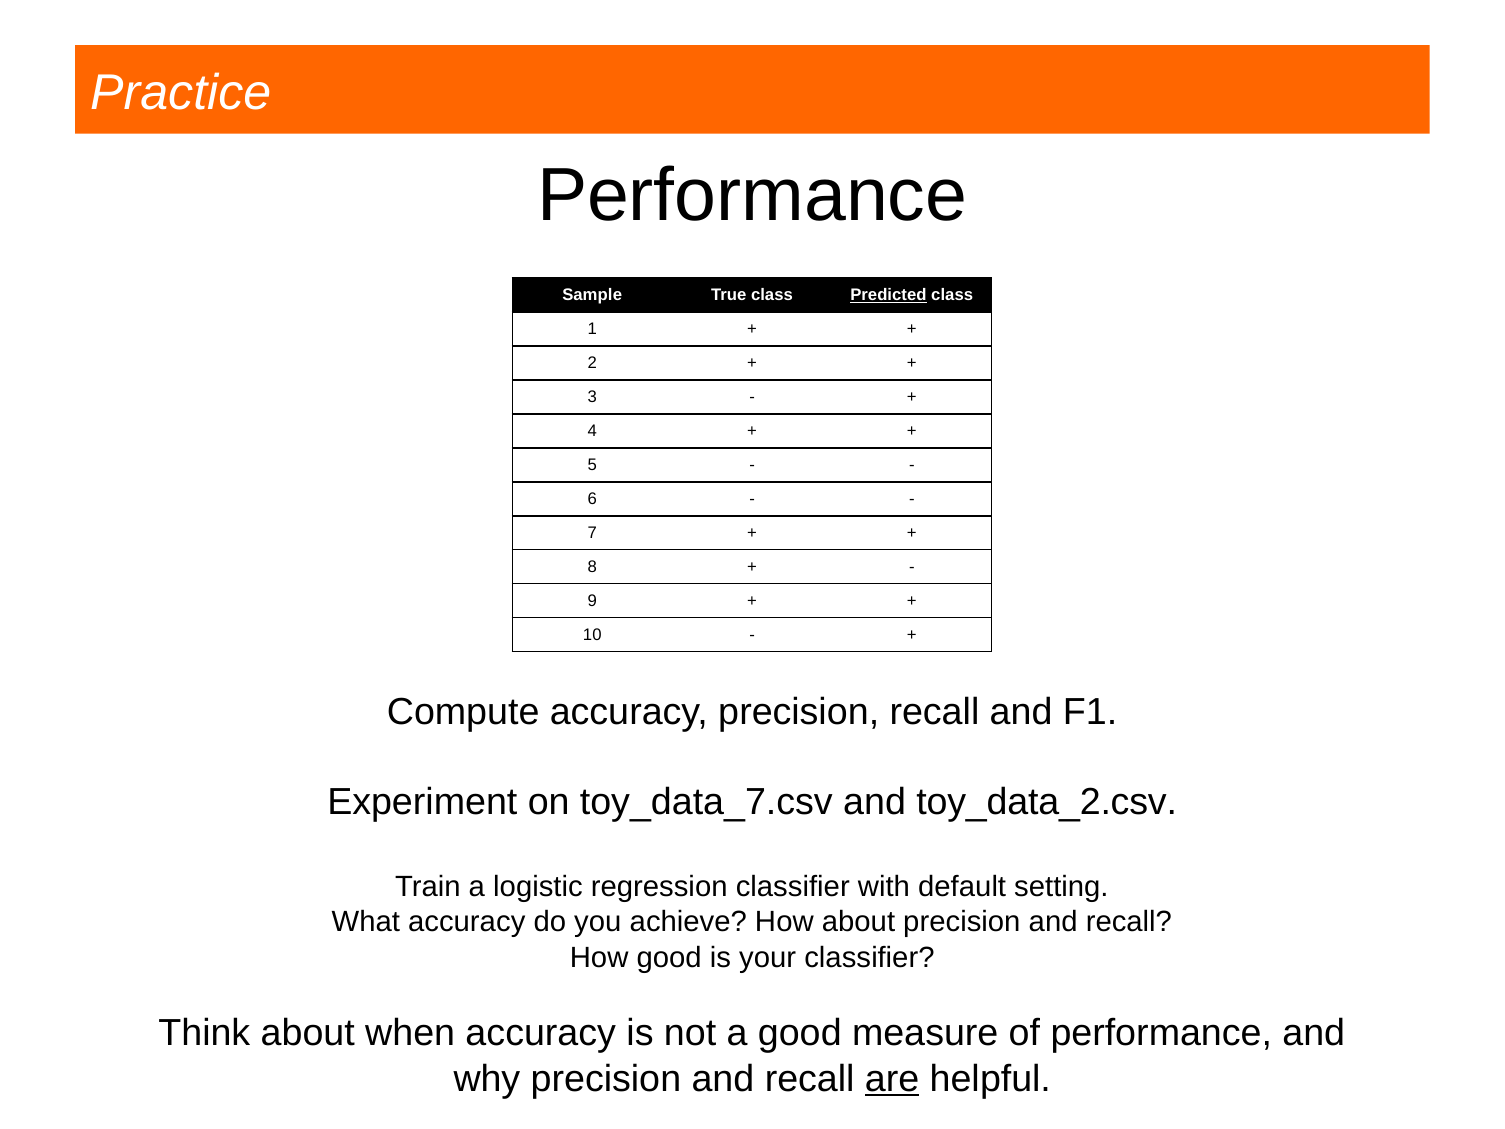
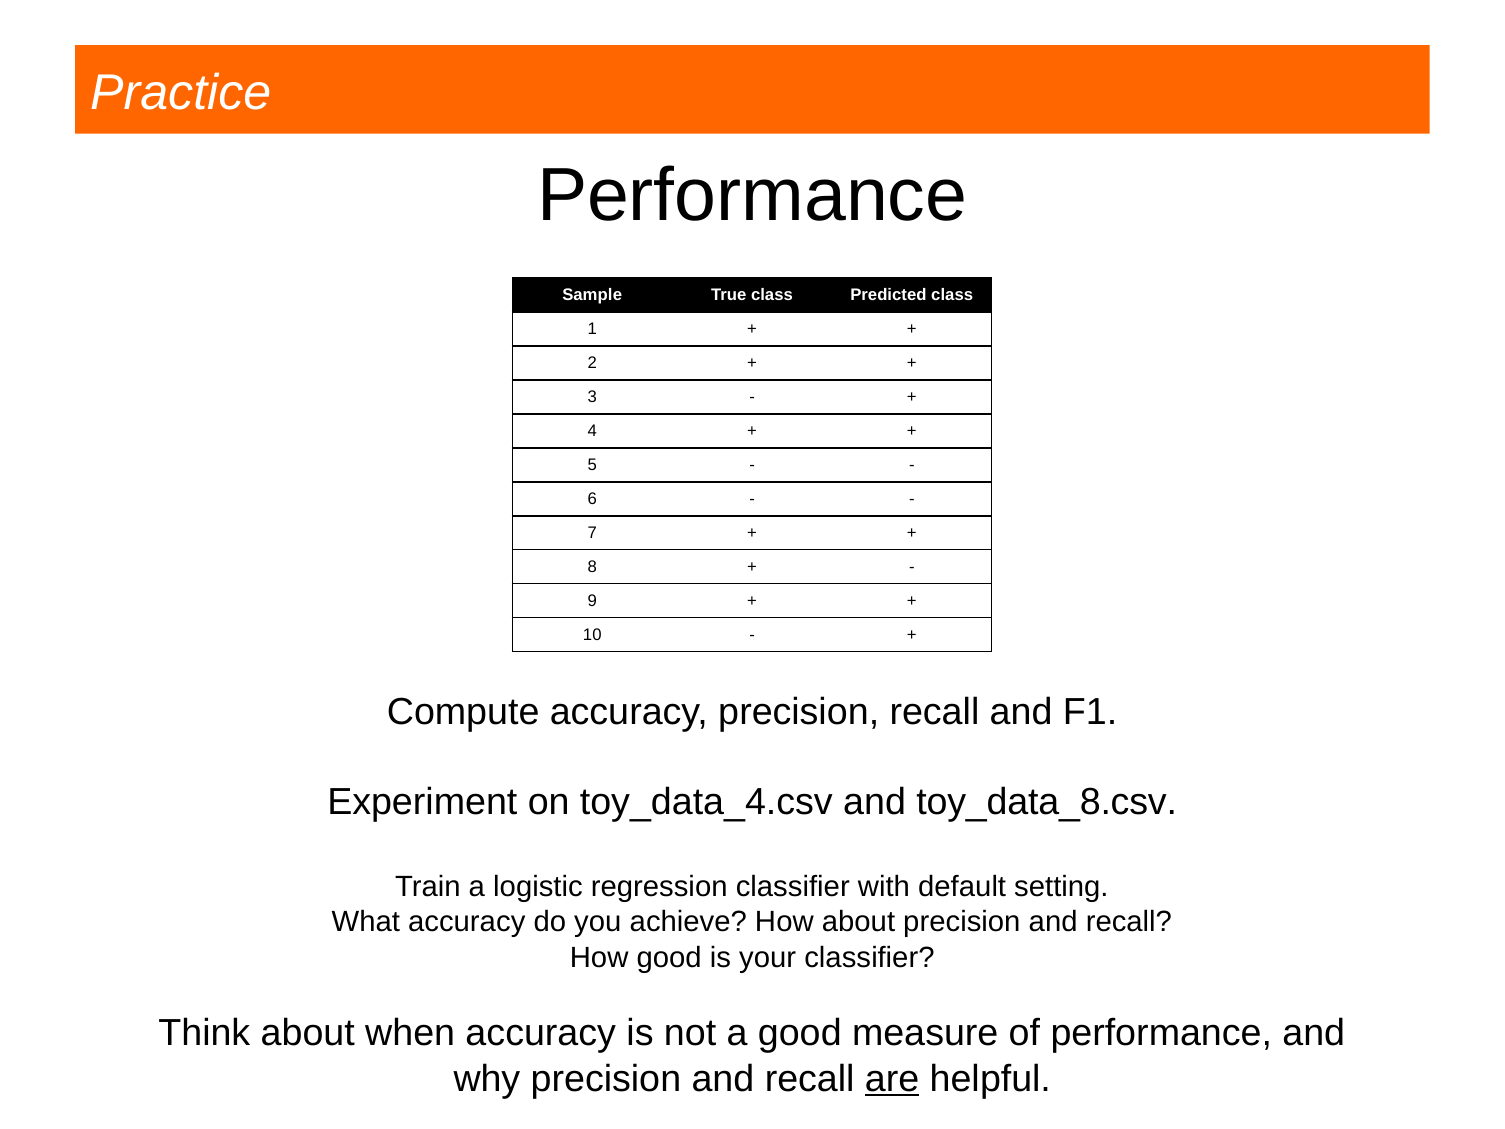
Predicted underline: present -> none
toy_data_7.csv: toy_data_7.csv -> toy_data_4.csv
toy_data_2.csv: toy_data_2.csv -> toy_data_8.csv
